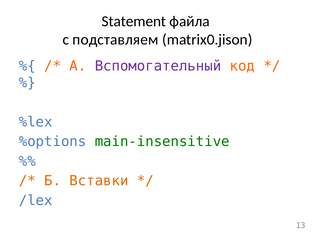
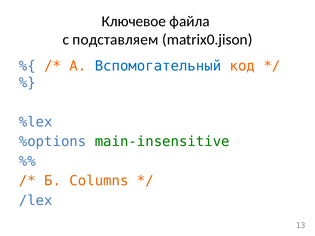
Statement: Statement -> Ключевое
Вспомогательный colour: purple -> blue
Вставки: Вставки -> Columns
